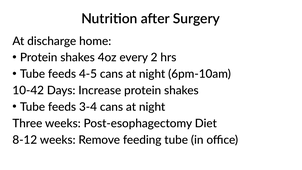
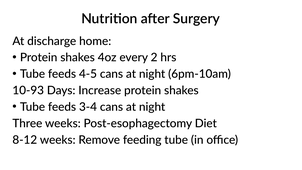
10-42: 10-42 -> 10-93
